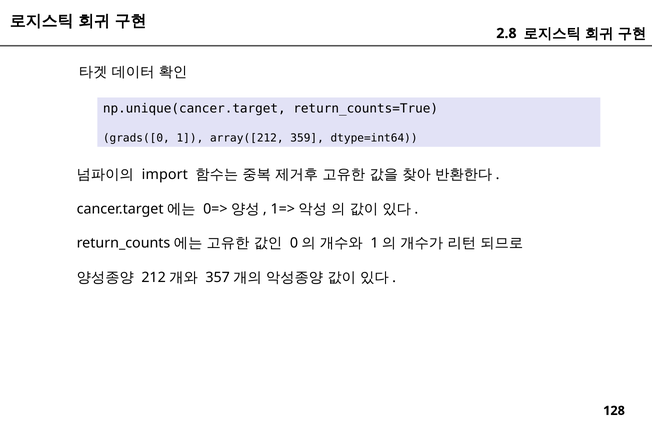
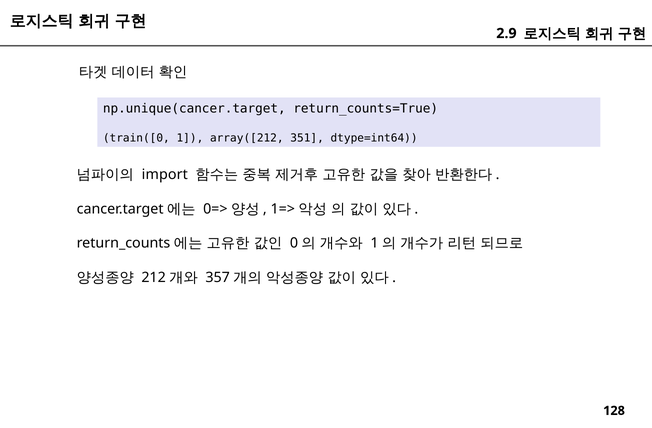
2.8: 2.8 -> 2.9
grads([0: grads([0 -> train([0
359: 359 -> 351
